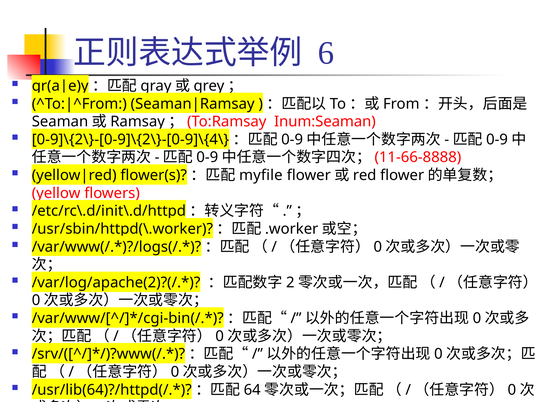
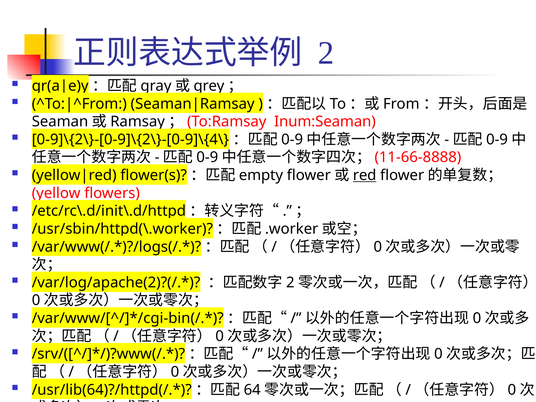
6 at (326, 53): 6 -> 2
myfile: myfile -> empty
red underline: none -> present
